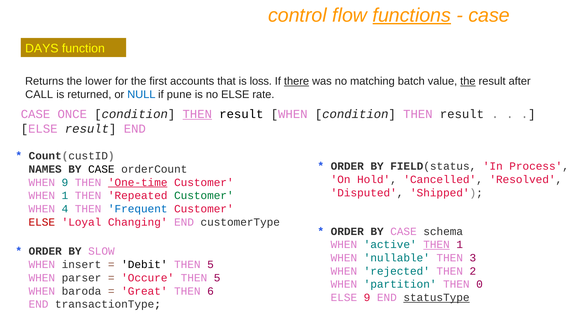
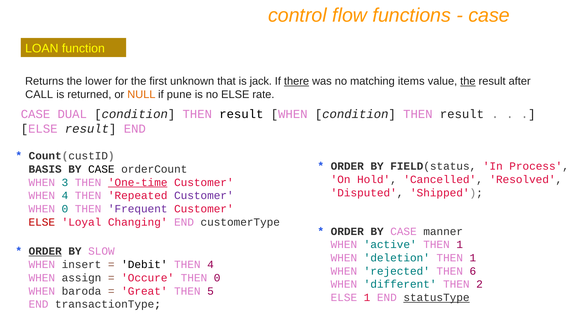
functions underline: present -> none
DAYS: DAYS -> LOAN
accounts: accounts -> unknown
loss: loss -> jack
batch: batch -> items
NULL colour: blue -> orange
ONCE: ONCE -> DUAL
THEN at (197, 114) underline: present -> none
NAMES: NAMES -> BASIS
WHEN 9: 9 -> 3
WHEN 1: 1 -> 4
Customer at (204, 195) colour: green -> purple
WHEN 4: 4 -> 0
Frequent colour: blue -> purple
schema: schema -> manner
THEN at (436, 244) underline: present -> none
ORDER at (45, 251) underline: none -> present
nullable: nullable -> deletion
3 at (473, 258): 3 -> 1
5 at (211, 264): 5 -> 4
2: 2 -> 6
parser: parser -> assign
5 at (217, 278): 5 -> 0
partition: partition -> different
0: 0 -> 2
6: 6 -> 5
ELSE 9: 9 -> 1
